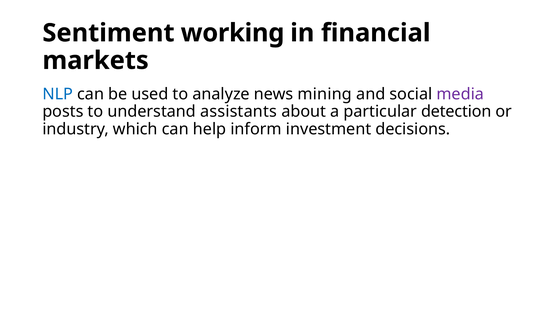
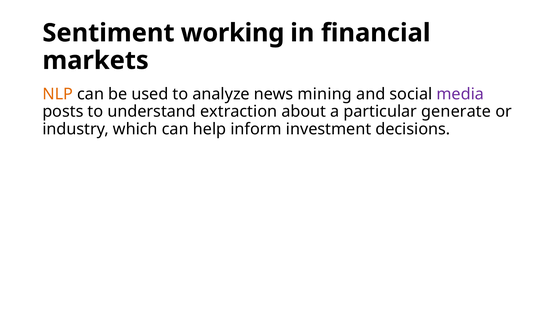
NLP colour: blue -> orange
assistants: assistants -> extraction
detection: detection -> generate
